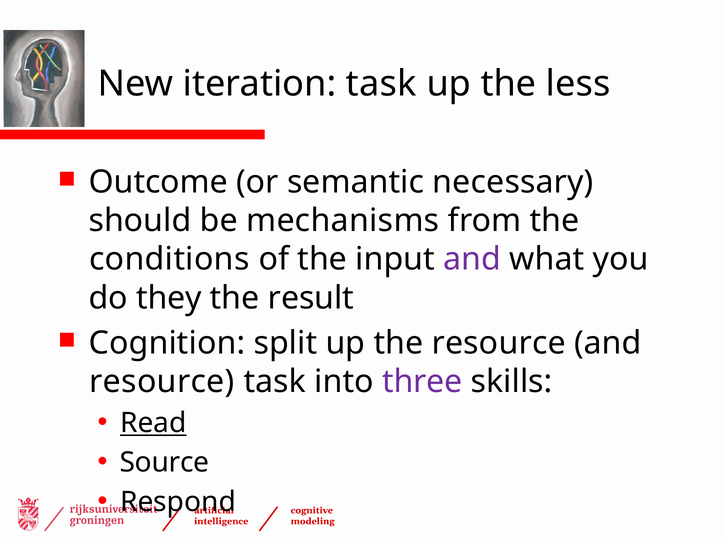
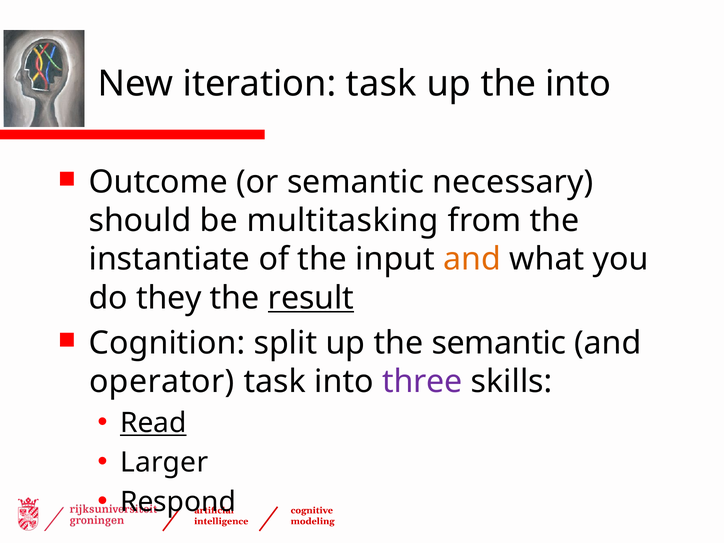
the less: less -> into
mechanisms: mechanisms -> multitasking
conditions: conditions -> instantiate
and at (472, 259) colour: purple -> orange
result underline: none -> present
the resource: resource -> semantic
resource at (162, 382): resource -> operator
Source: Source -> Larger
